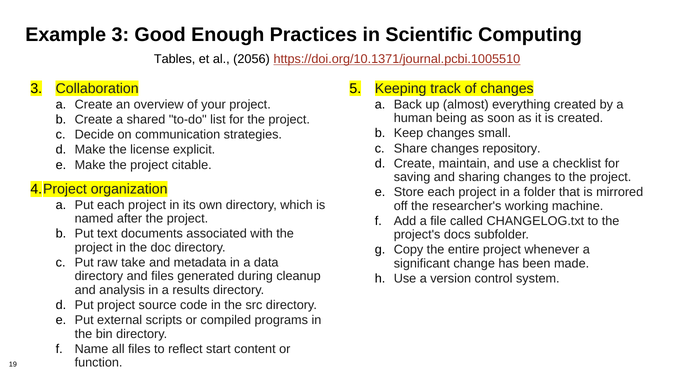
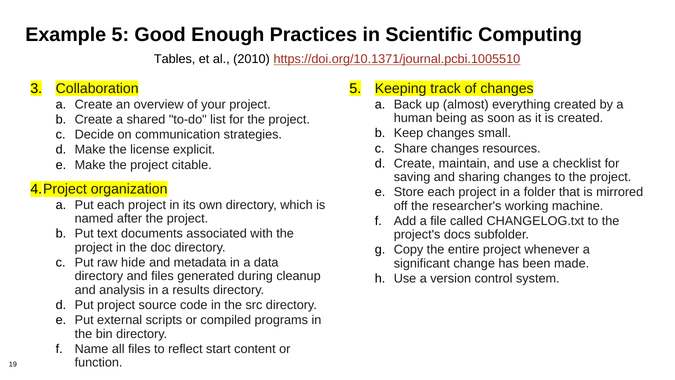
Example 3: 3 -> 5
2056: 2056 -> 2010
repository: repository -> resources
take: take -> hide
